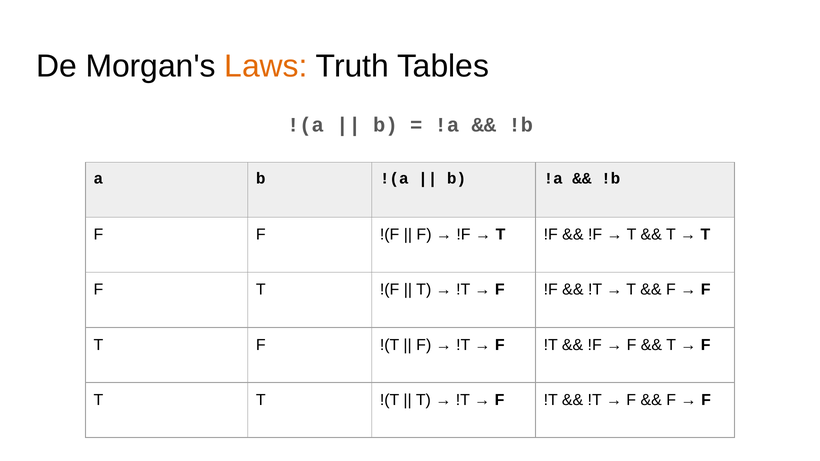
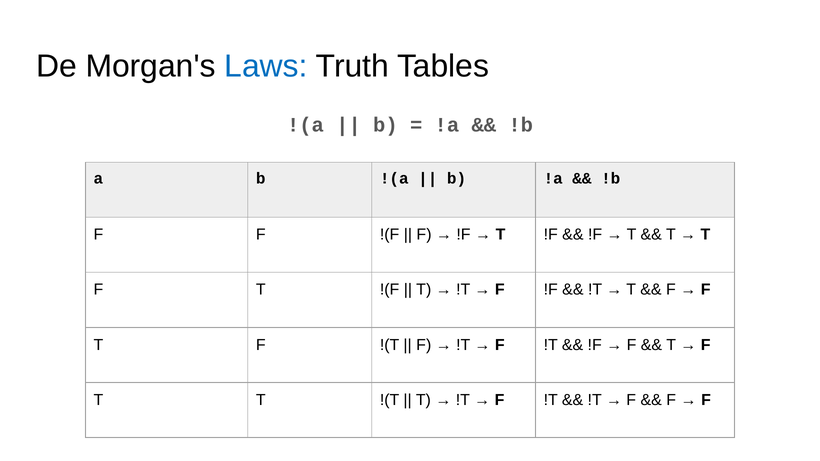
Laws colour: orange -> blue
